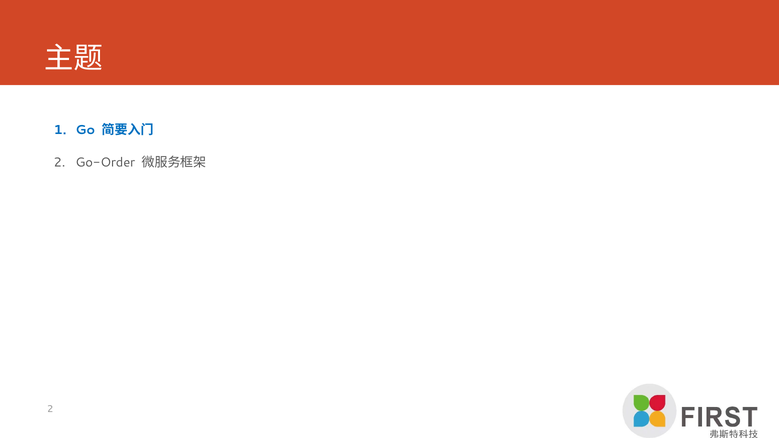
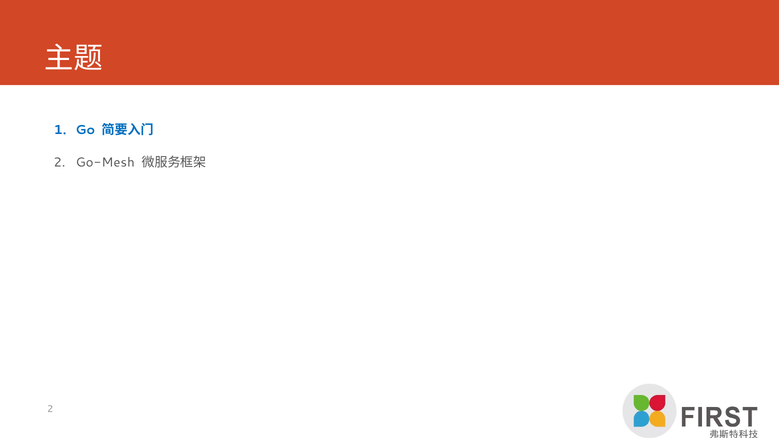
Go-Order: Go-Order -> Go-Mesh
